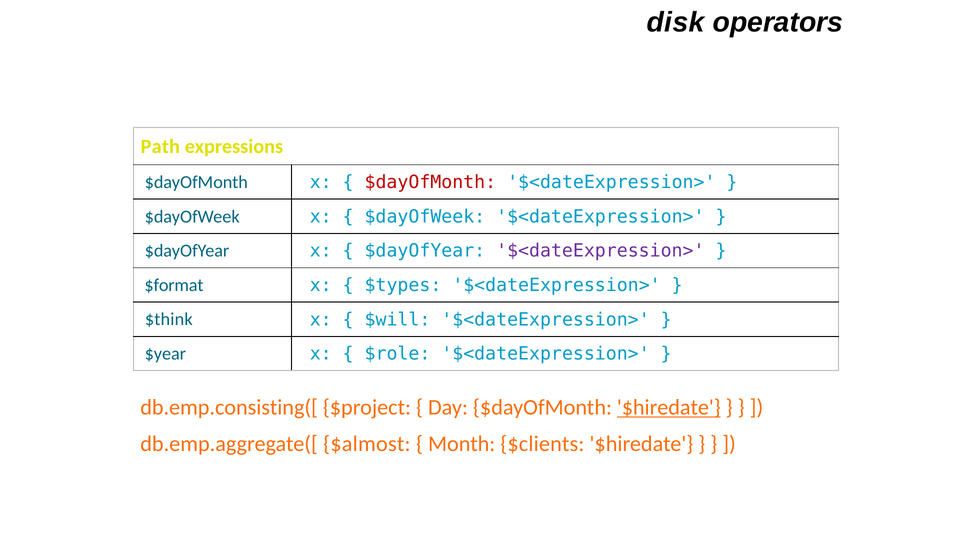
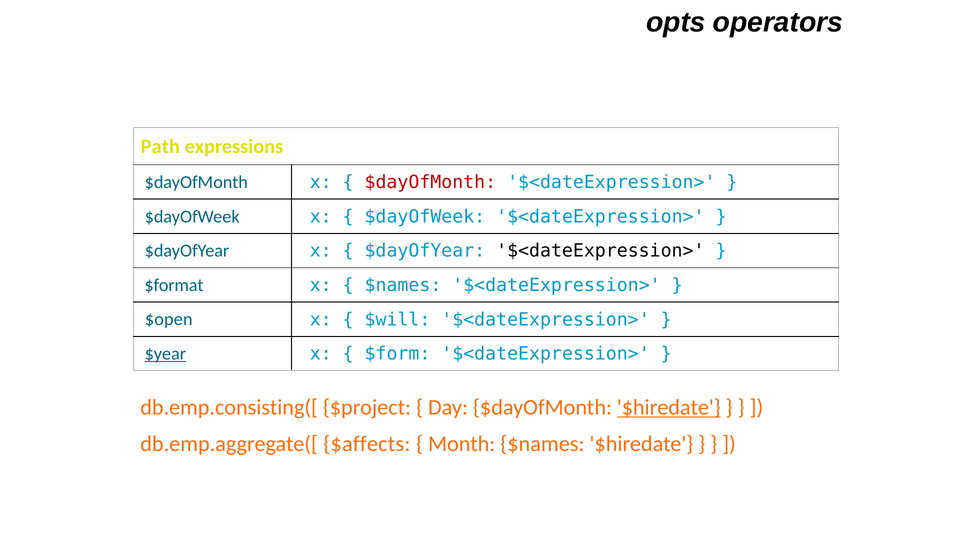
disk: disk -> opts
$<dateExpression> at (600, 251) colour: purple -> black
$types at (403, 285): $types -> $names
$think: $think -> $open
$year underline: none -> present
$role: $role -> $form
$almost: $almost -> $affects
Month $clients: $clients -> $names
